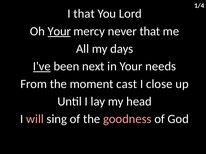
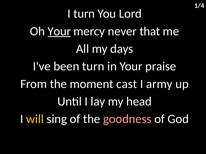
I that: that -> turn
I've underline: present -> none
been next: next -> turn
needs: needs -> praise
close: close -> army
will colour: pink -> yellow
